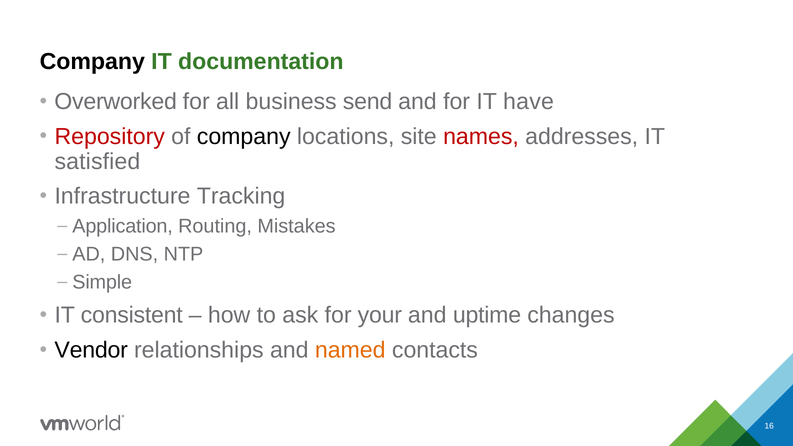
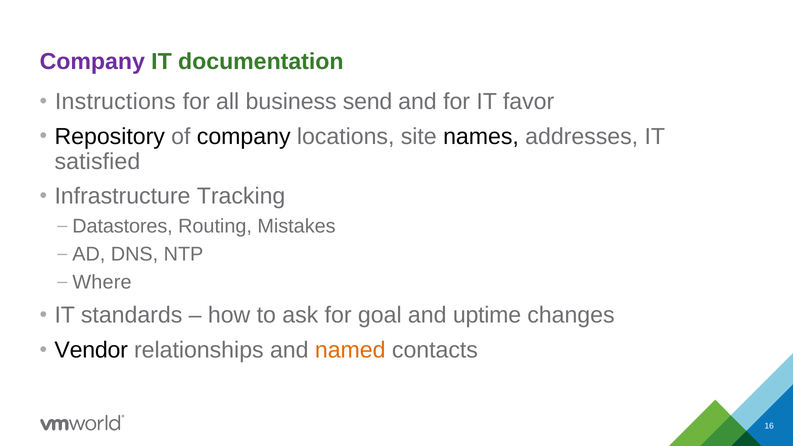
Company at (92, 62) colour: black -> purple
Overworked: Overworked -> Instructions
have: have -> favor
Repository colour: red -> black
names colour: red -> black
Application: Application -> Datastores
Simple: Simple -> Where
consistent: consistent -> standards
your: your -> goal
